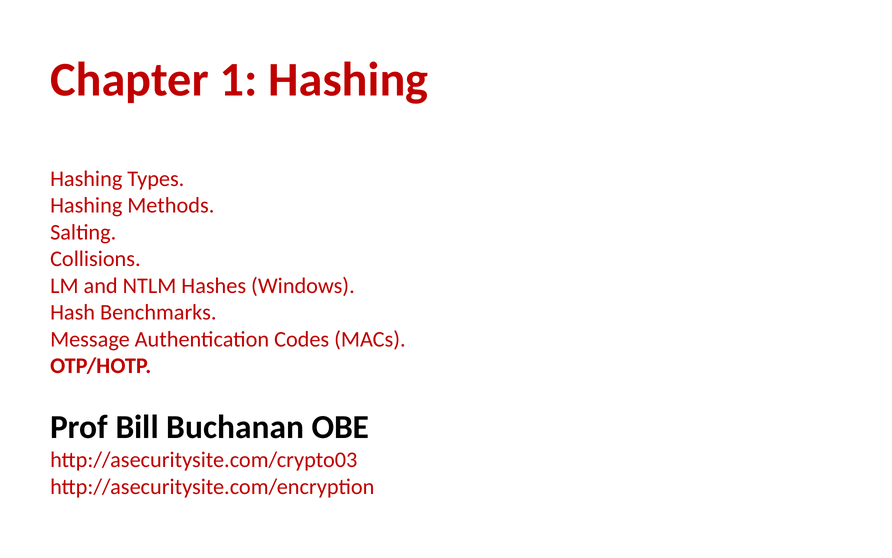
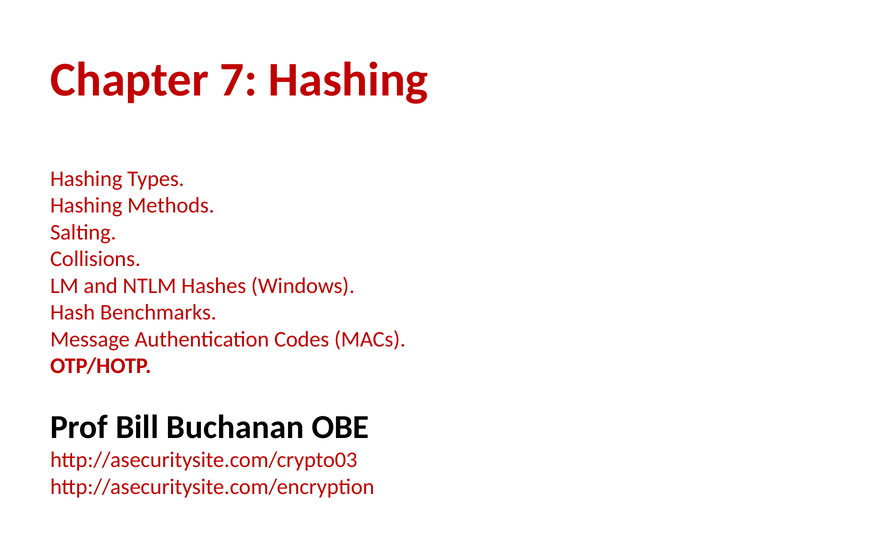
1: 1 -> 7
